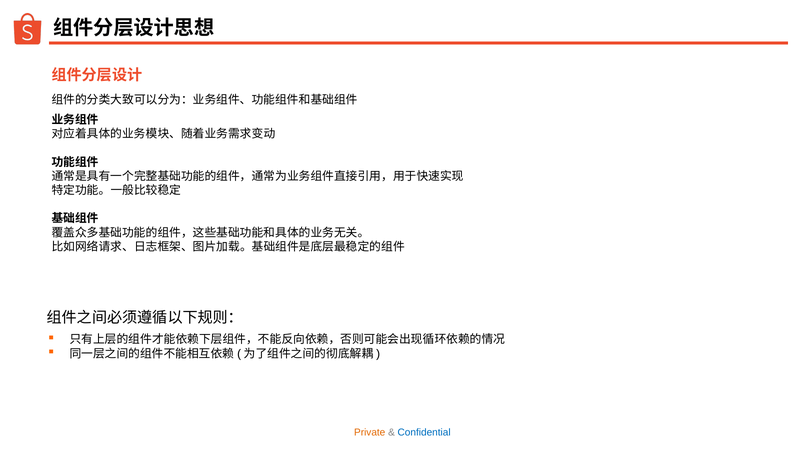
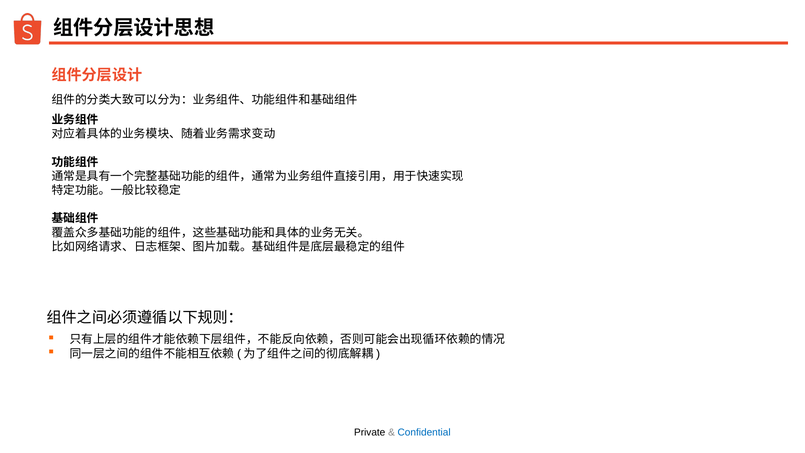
Private colour: orange -> black
